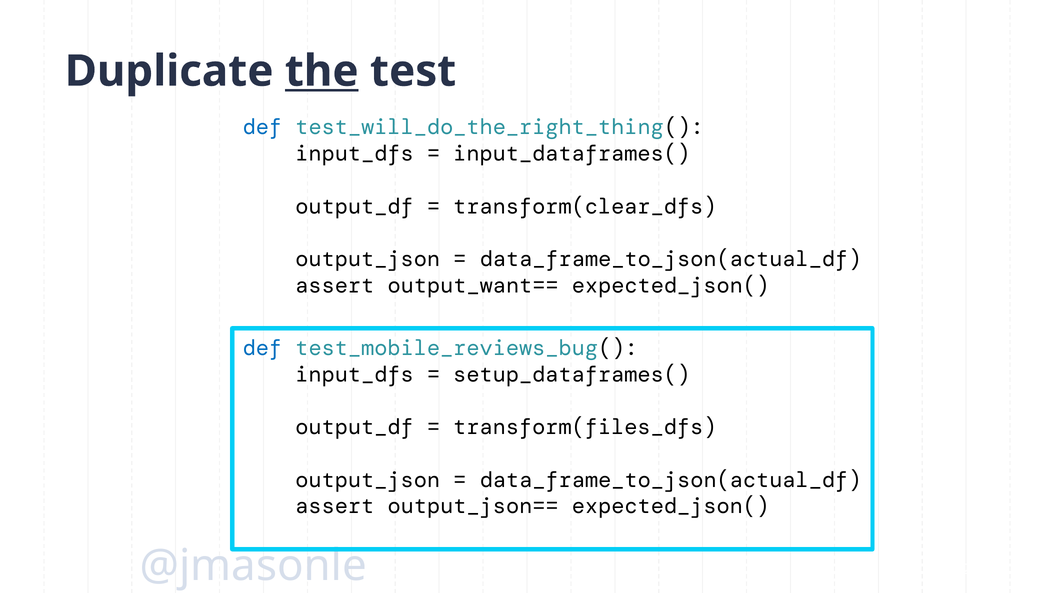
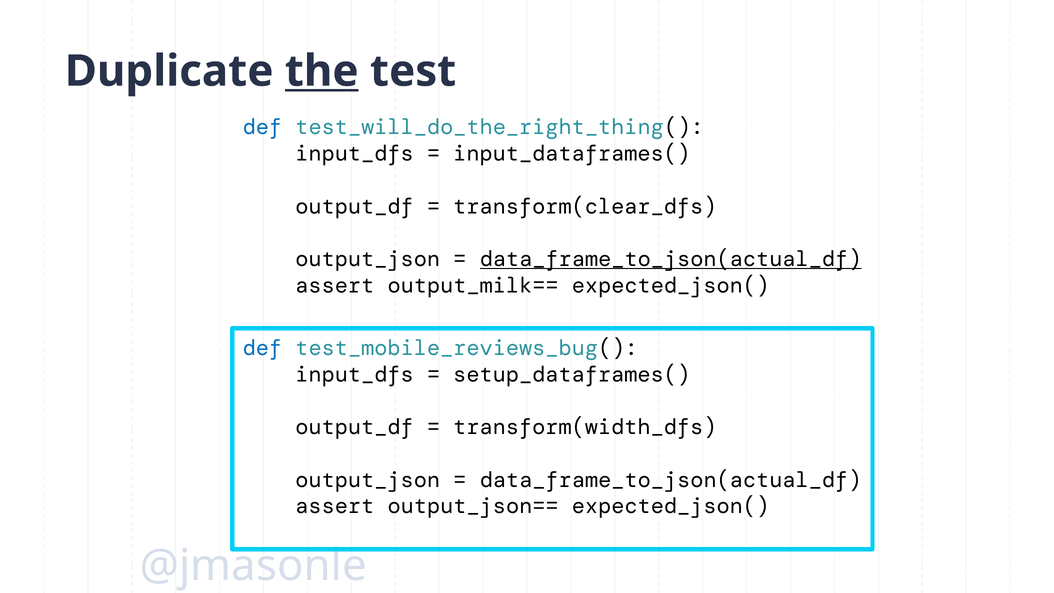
data_frame_to_json(actual_df at (671, 259) underline: none -> present
output_want==: output_want== -> output_milk==
transform(files_dfs: transform(files_dfs -> transform(width_dfs
